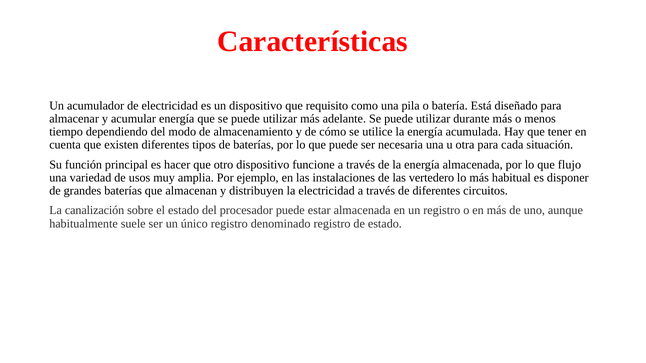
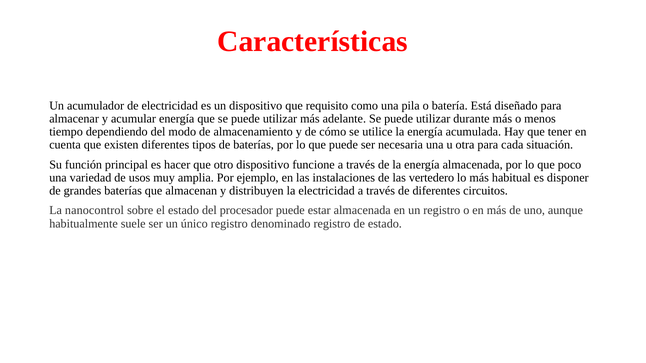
flujo: flujo -> poco
canalización: canalización -> nanocontrol
